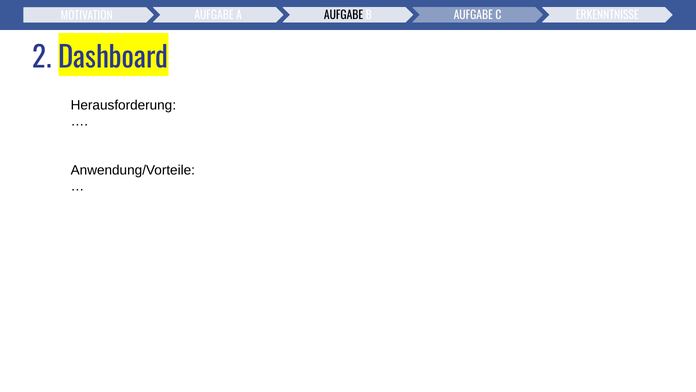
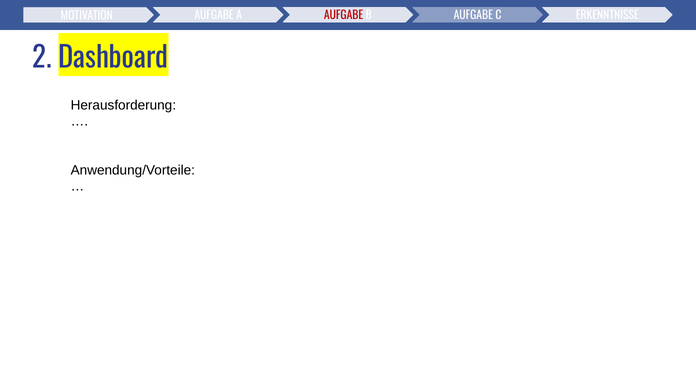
AUFGABE at (344, 16) colour: black -> red
